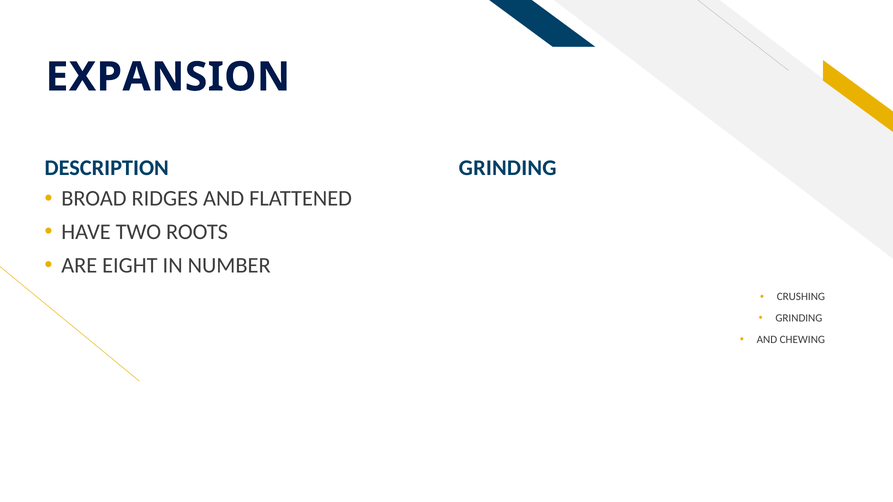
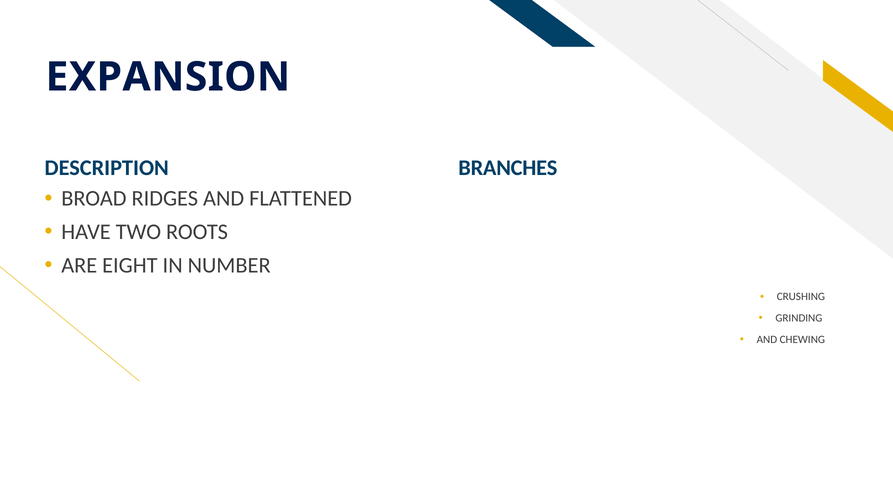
DESCRIPTION GRINDING: GRINDING -> BRANCHES
